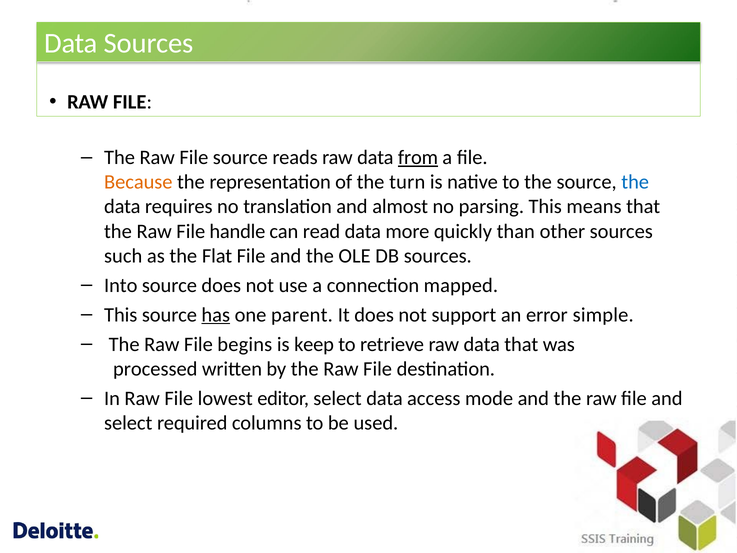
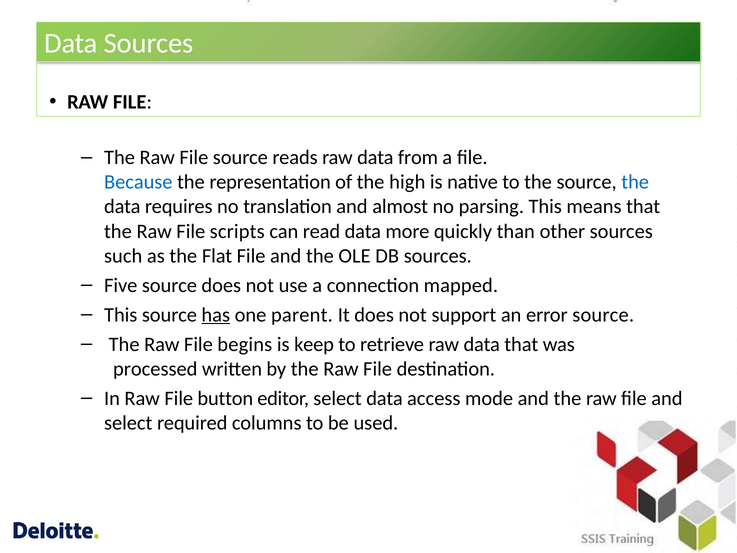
from underline: present -> none
Because colour: orange -> blue
turn: turn -> high
handle: handle -> scripts
Into: Into -> Five
error simple: simple -> source
lowest: lowest -> button
